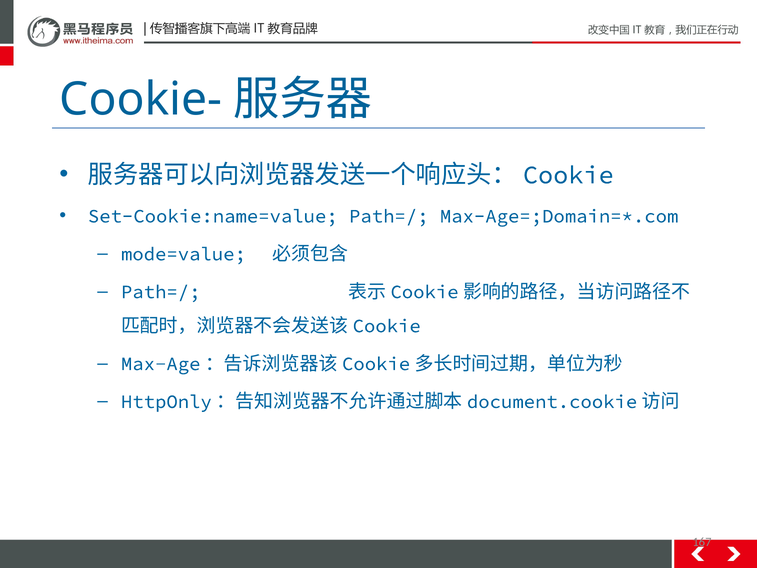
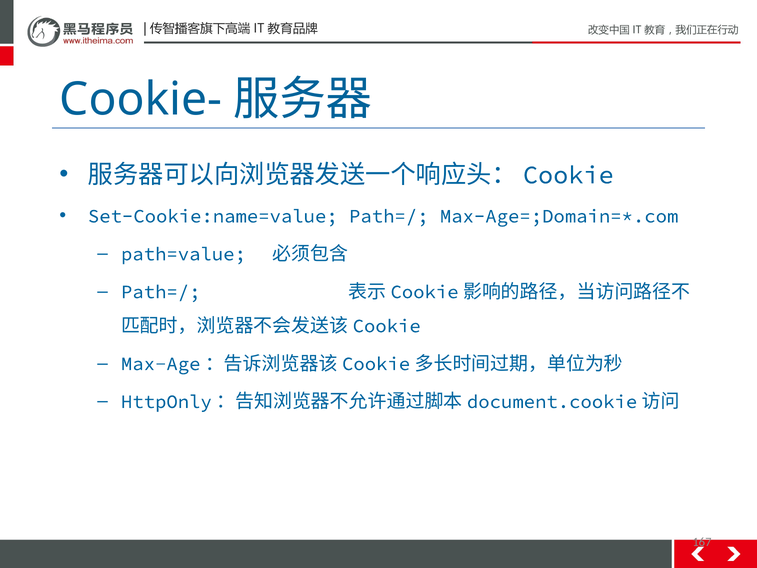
mode=value: mode=value -> path=value
